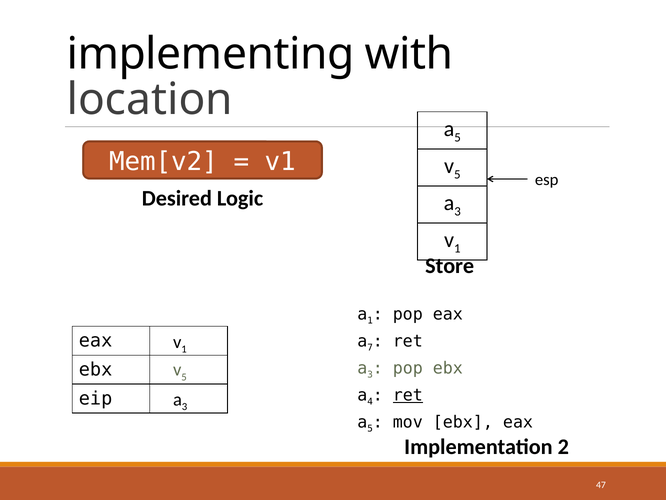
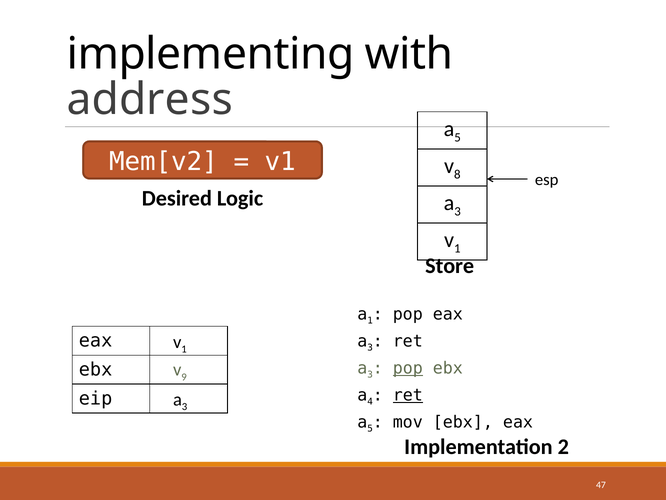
location: location -> address
5 at (457, 174): 5 -> 8
7 at (370, 347): 7 -> 3
pop at (408, 368) underline: none -> present
5 at (184, 377): 5 -> 9
